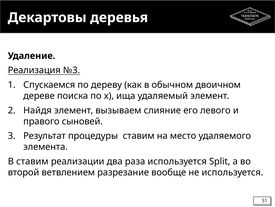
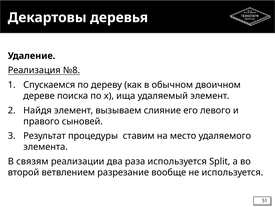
№3: №3 -> №8
В ставим: ставим -> связям
